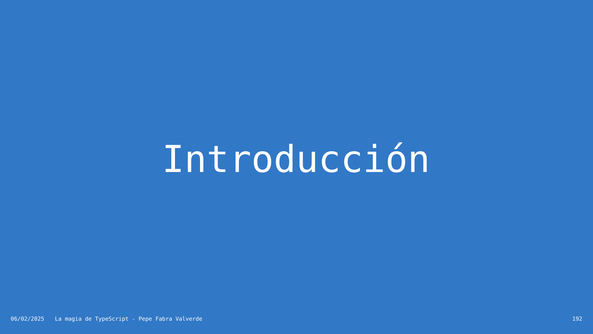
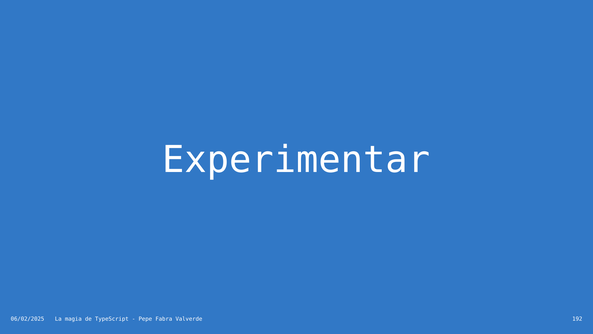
Introducción: Introducción -> Experimentar
